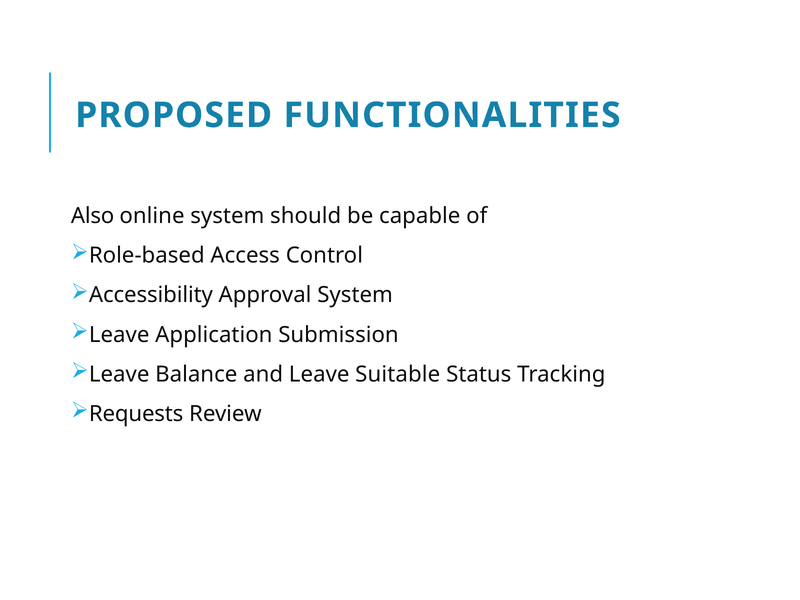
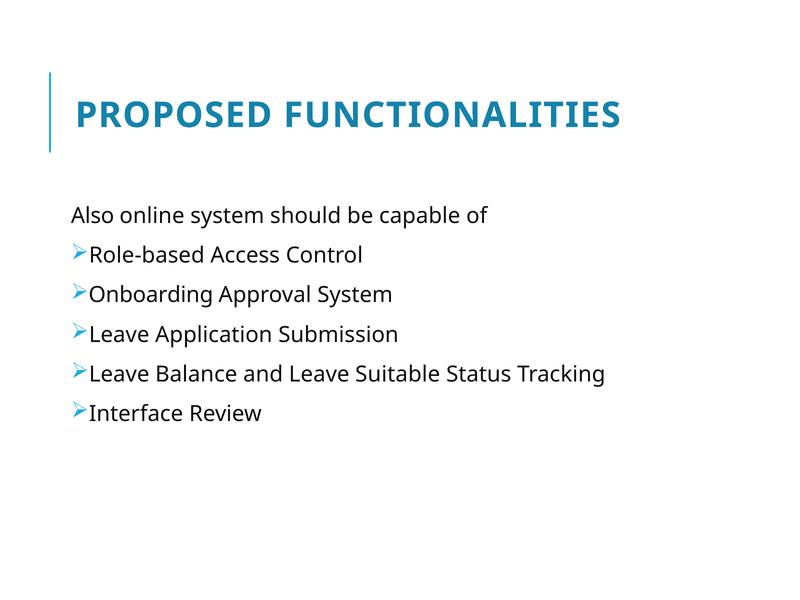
Accessibility: Accessibility -> Onboarding
Requests: Requests -> Interface
